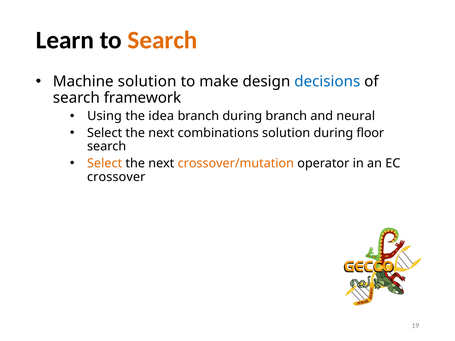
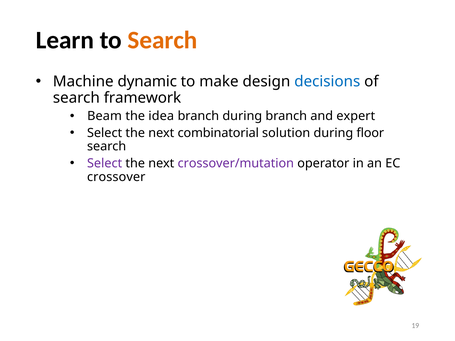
Machine solution: solution -> dynamic
Using: Using -> Beam
neural: neural -> expert
combinations: combinations -> combinatorial
Select at (105, 163) colour: orange -> purple
crossover/mutation colour: orange -> purple
